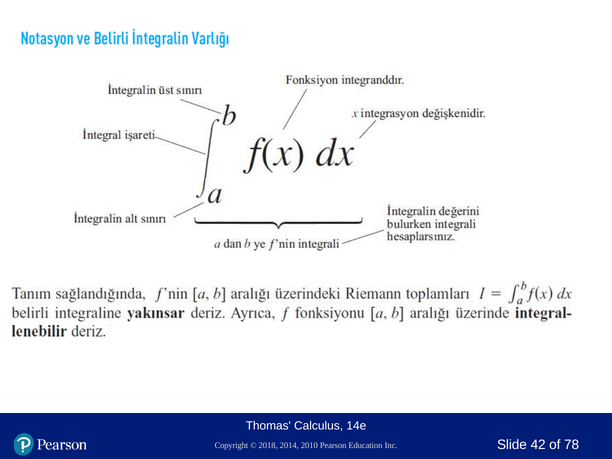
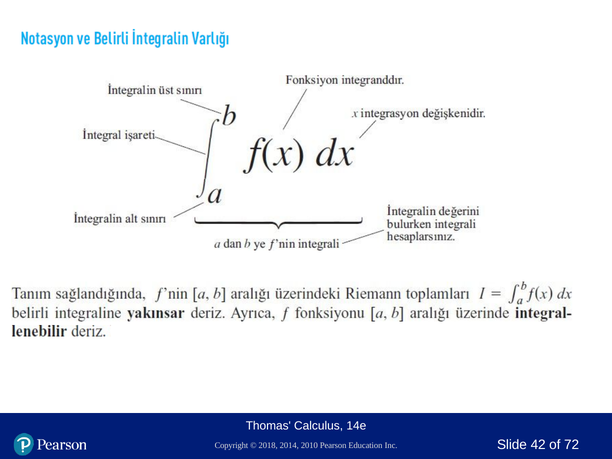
78: 78 -> 72
